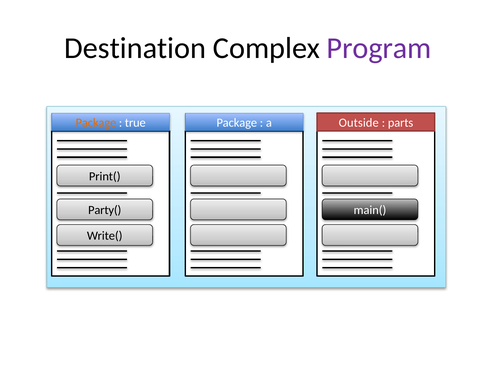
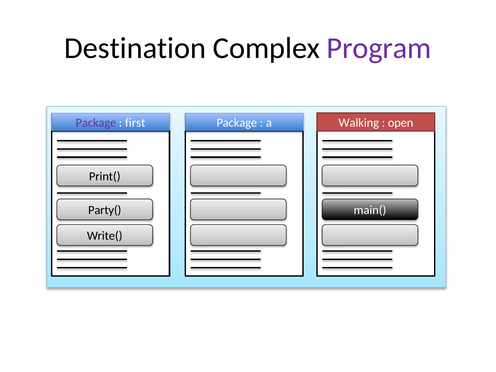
Package at (96, 123) colour: orange -> purple
true: true -> first
Outside: Outside -> Walking
parts: parts -> open
